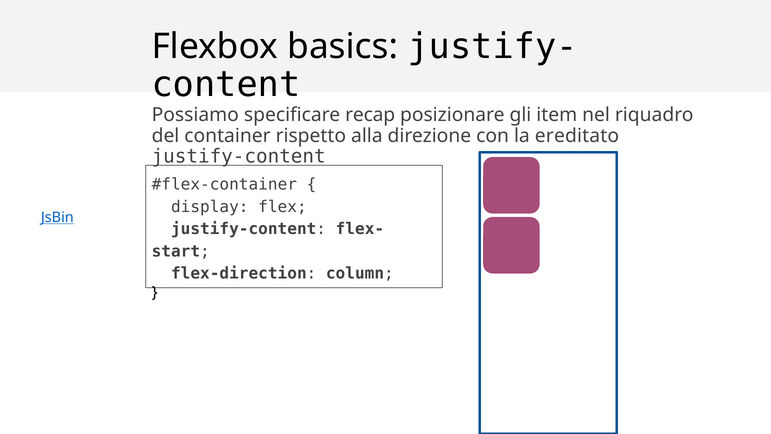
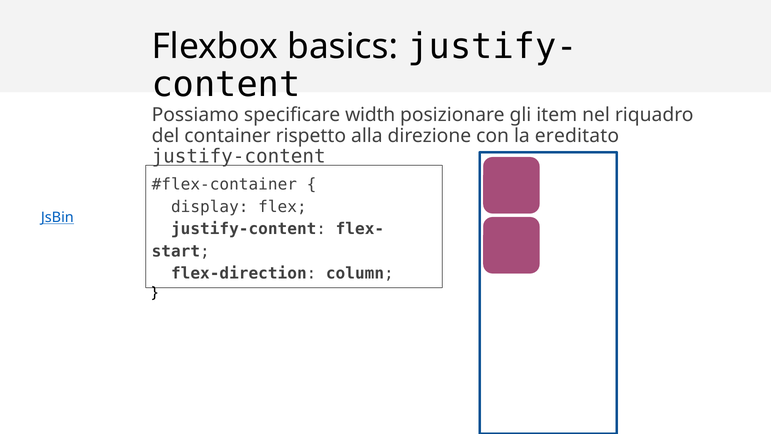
recap: recap -> width
